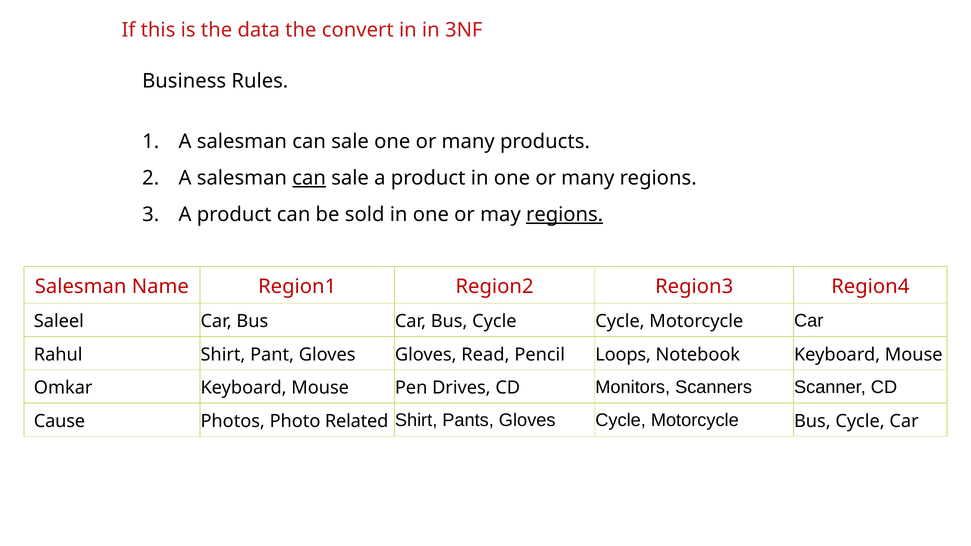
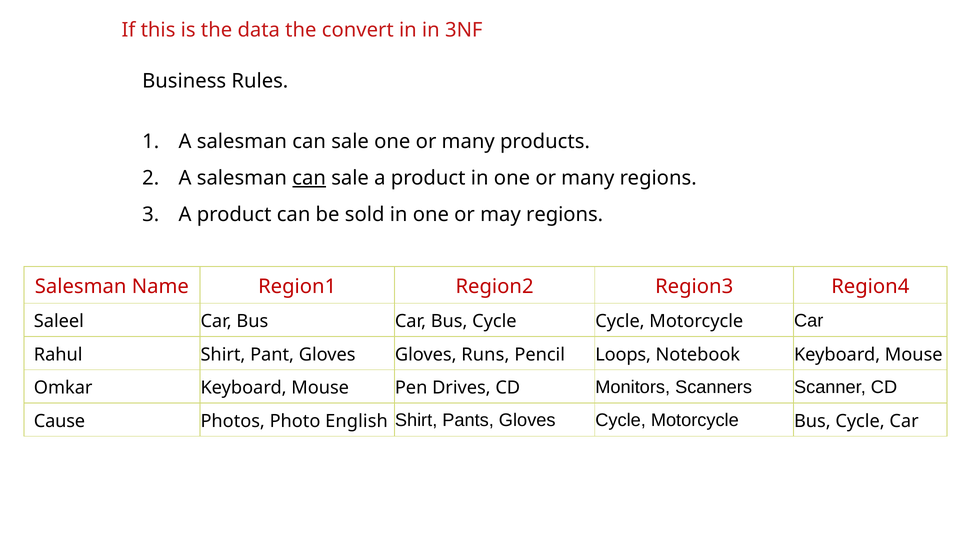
regions at (565, 215) underline: present -> none
Read: Read -> Runs
Related: Related -> English
